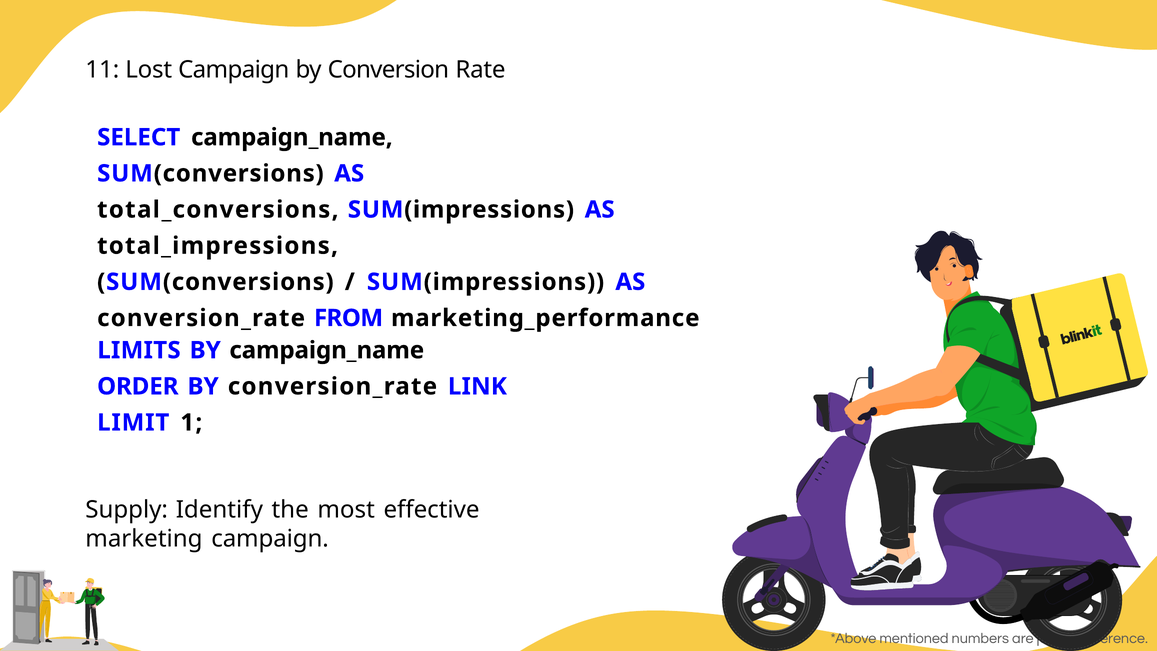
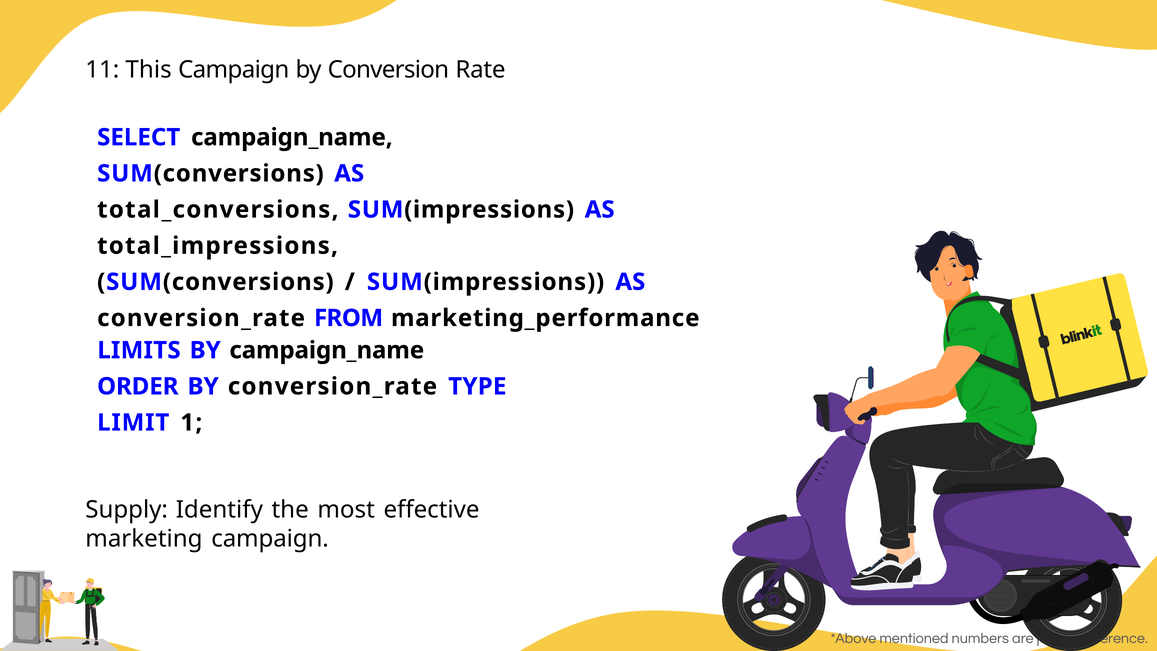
Lost: Lost -> This
LINK: LINK -> TYPE
